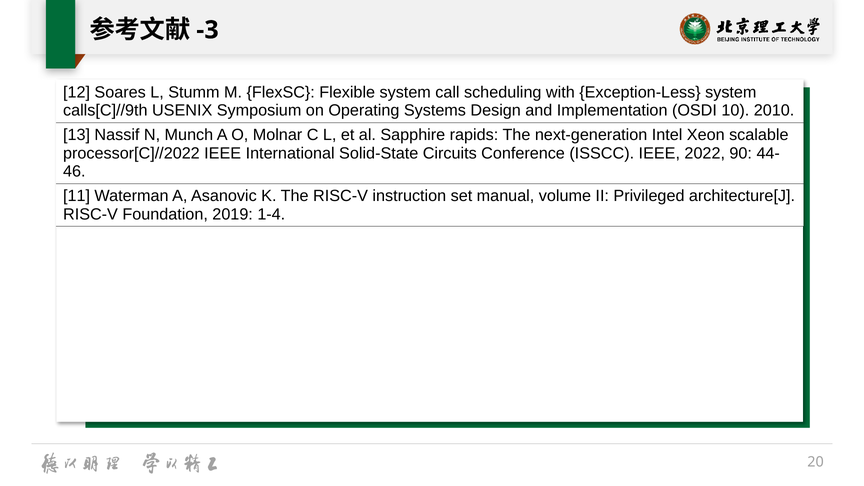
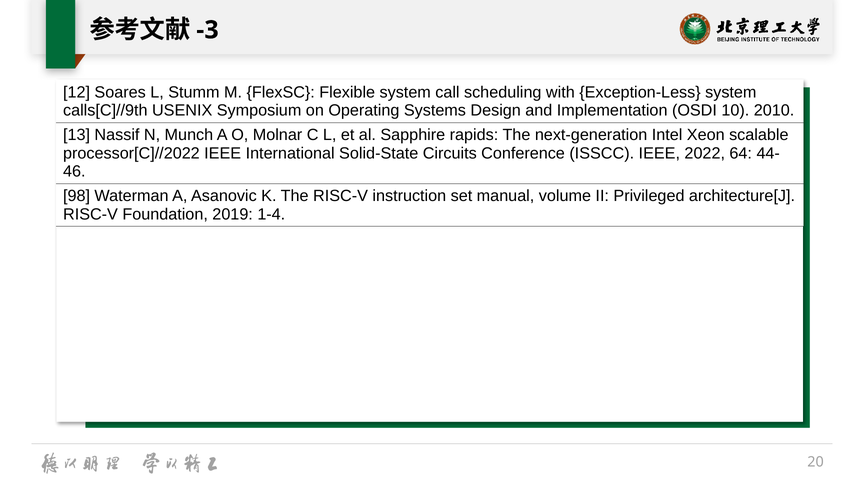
90: 90 -> 64
11: 11 -> 98
